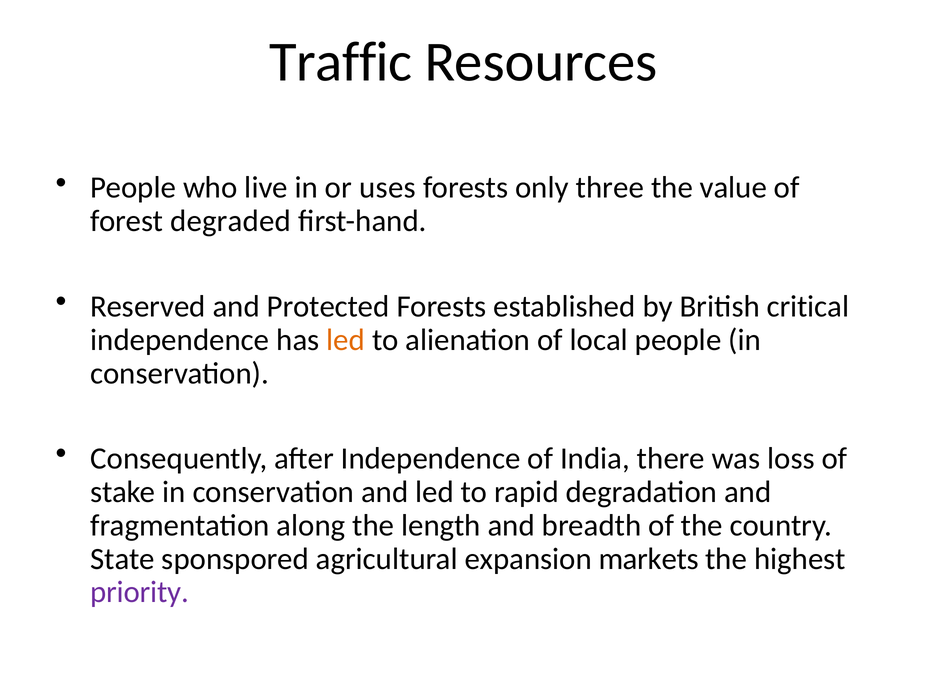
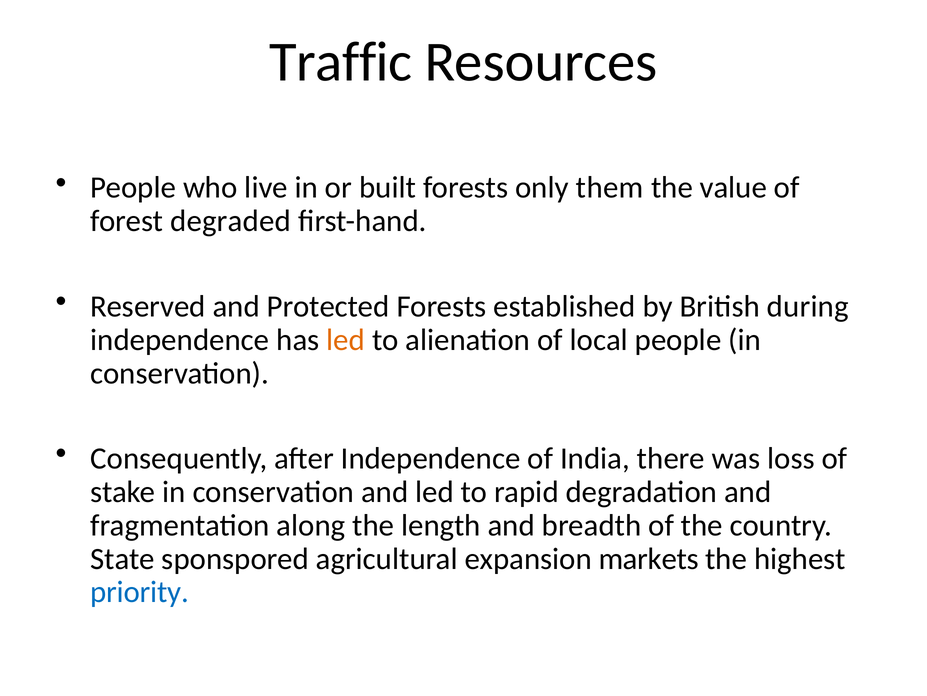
uses: uses -> built
three: three -> them
critical: critical -> during
priority colour: purple -> blue
